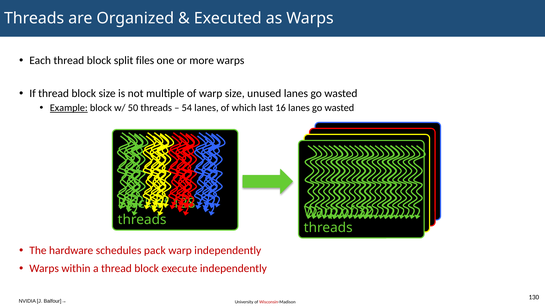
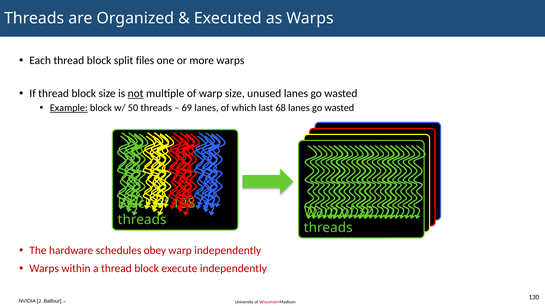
not underline: none -> present
54: 54 -> 69
16: 16 -> 68
pack: pack -> obey
